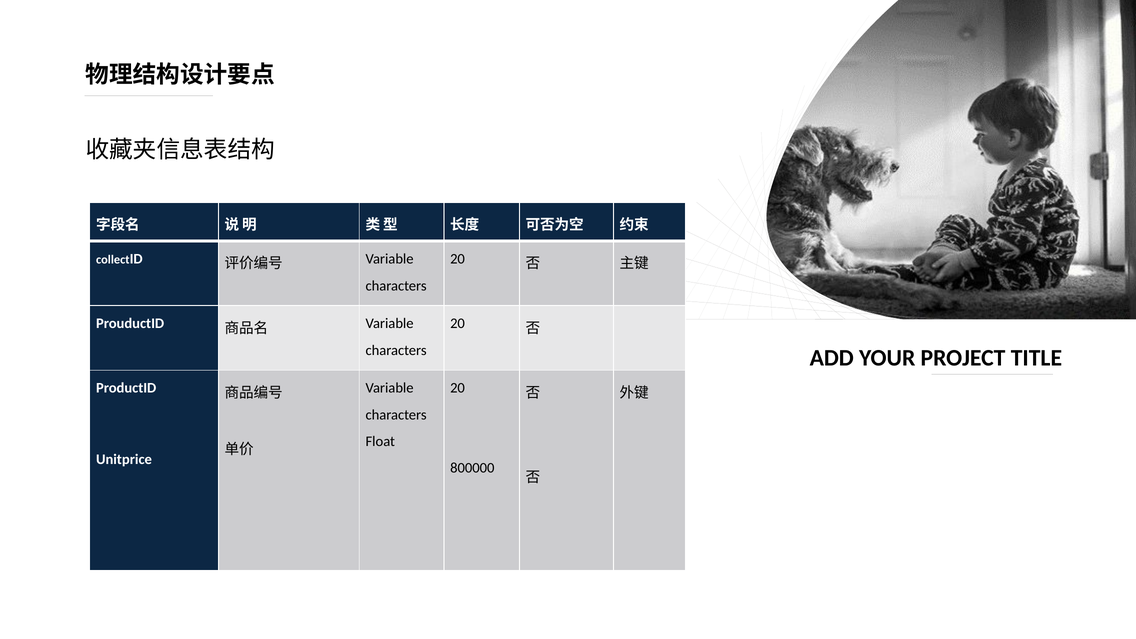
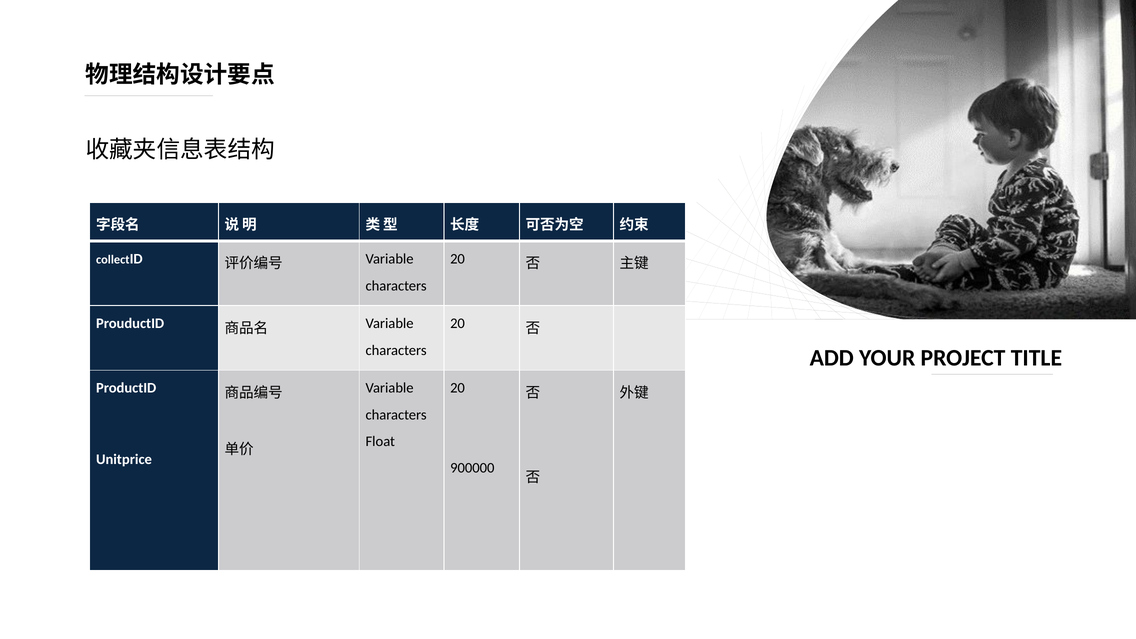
800000: 800000 -> 900000
